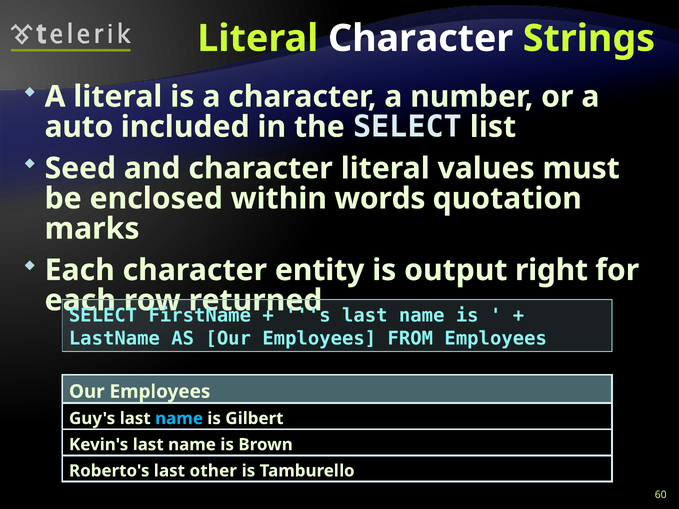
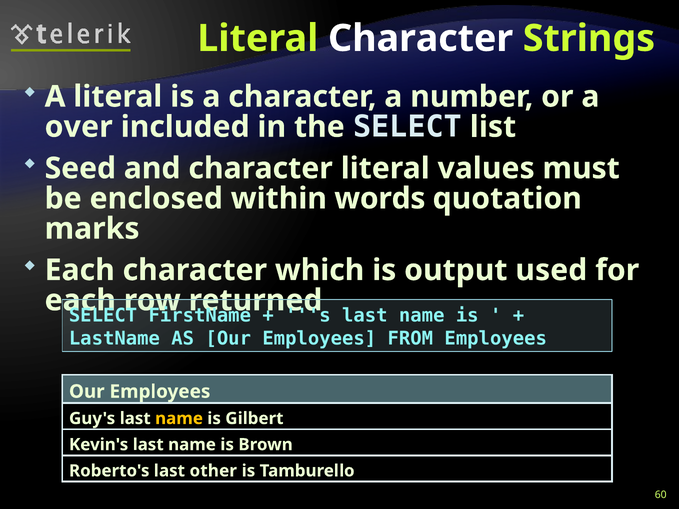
auto: auto -> over
entity: entity -> which
right: right -> used
name at (179, 419) colour: light blue -> yellow
